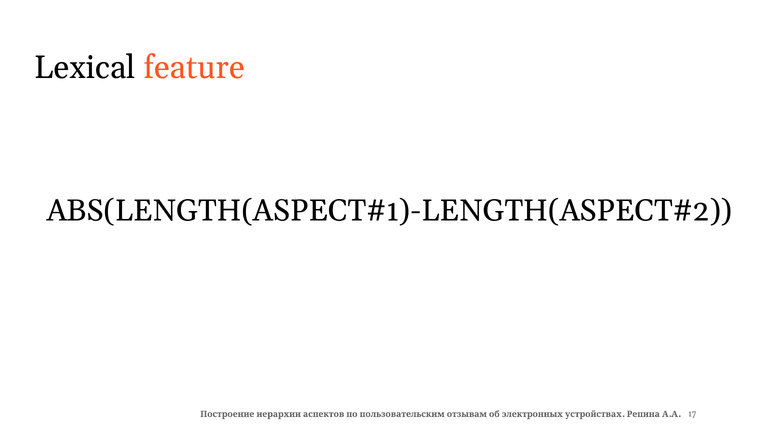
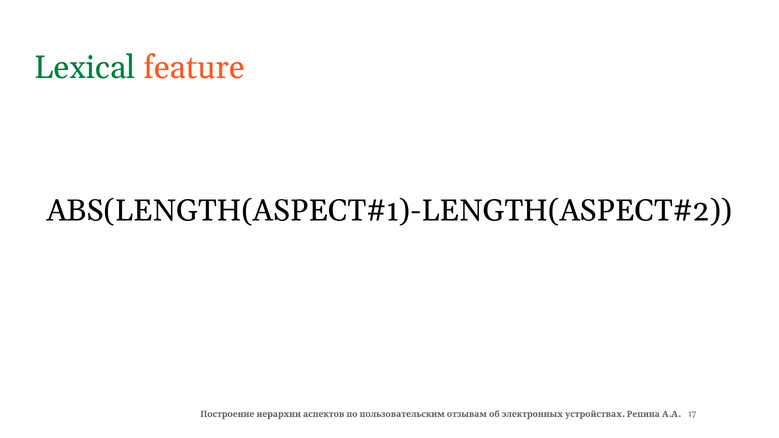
Lexical colour: black -> green
